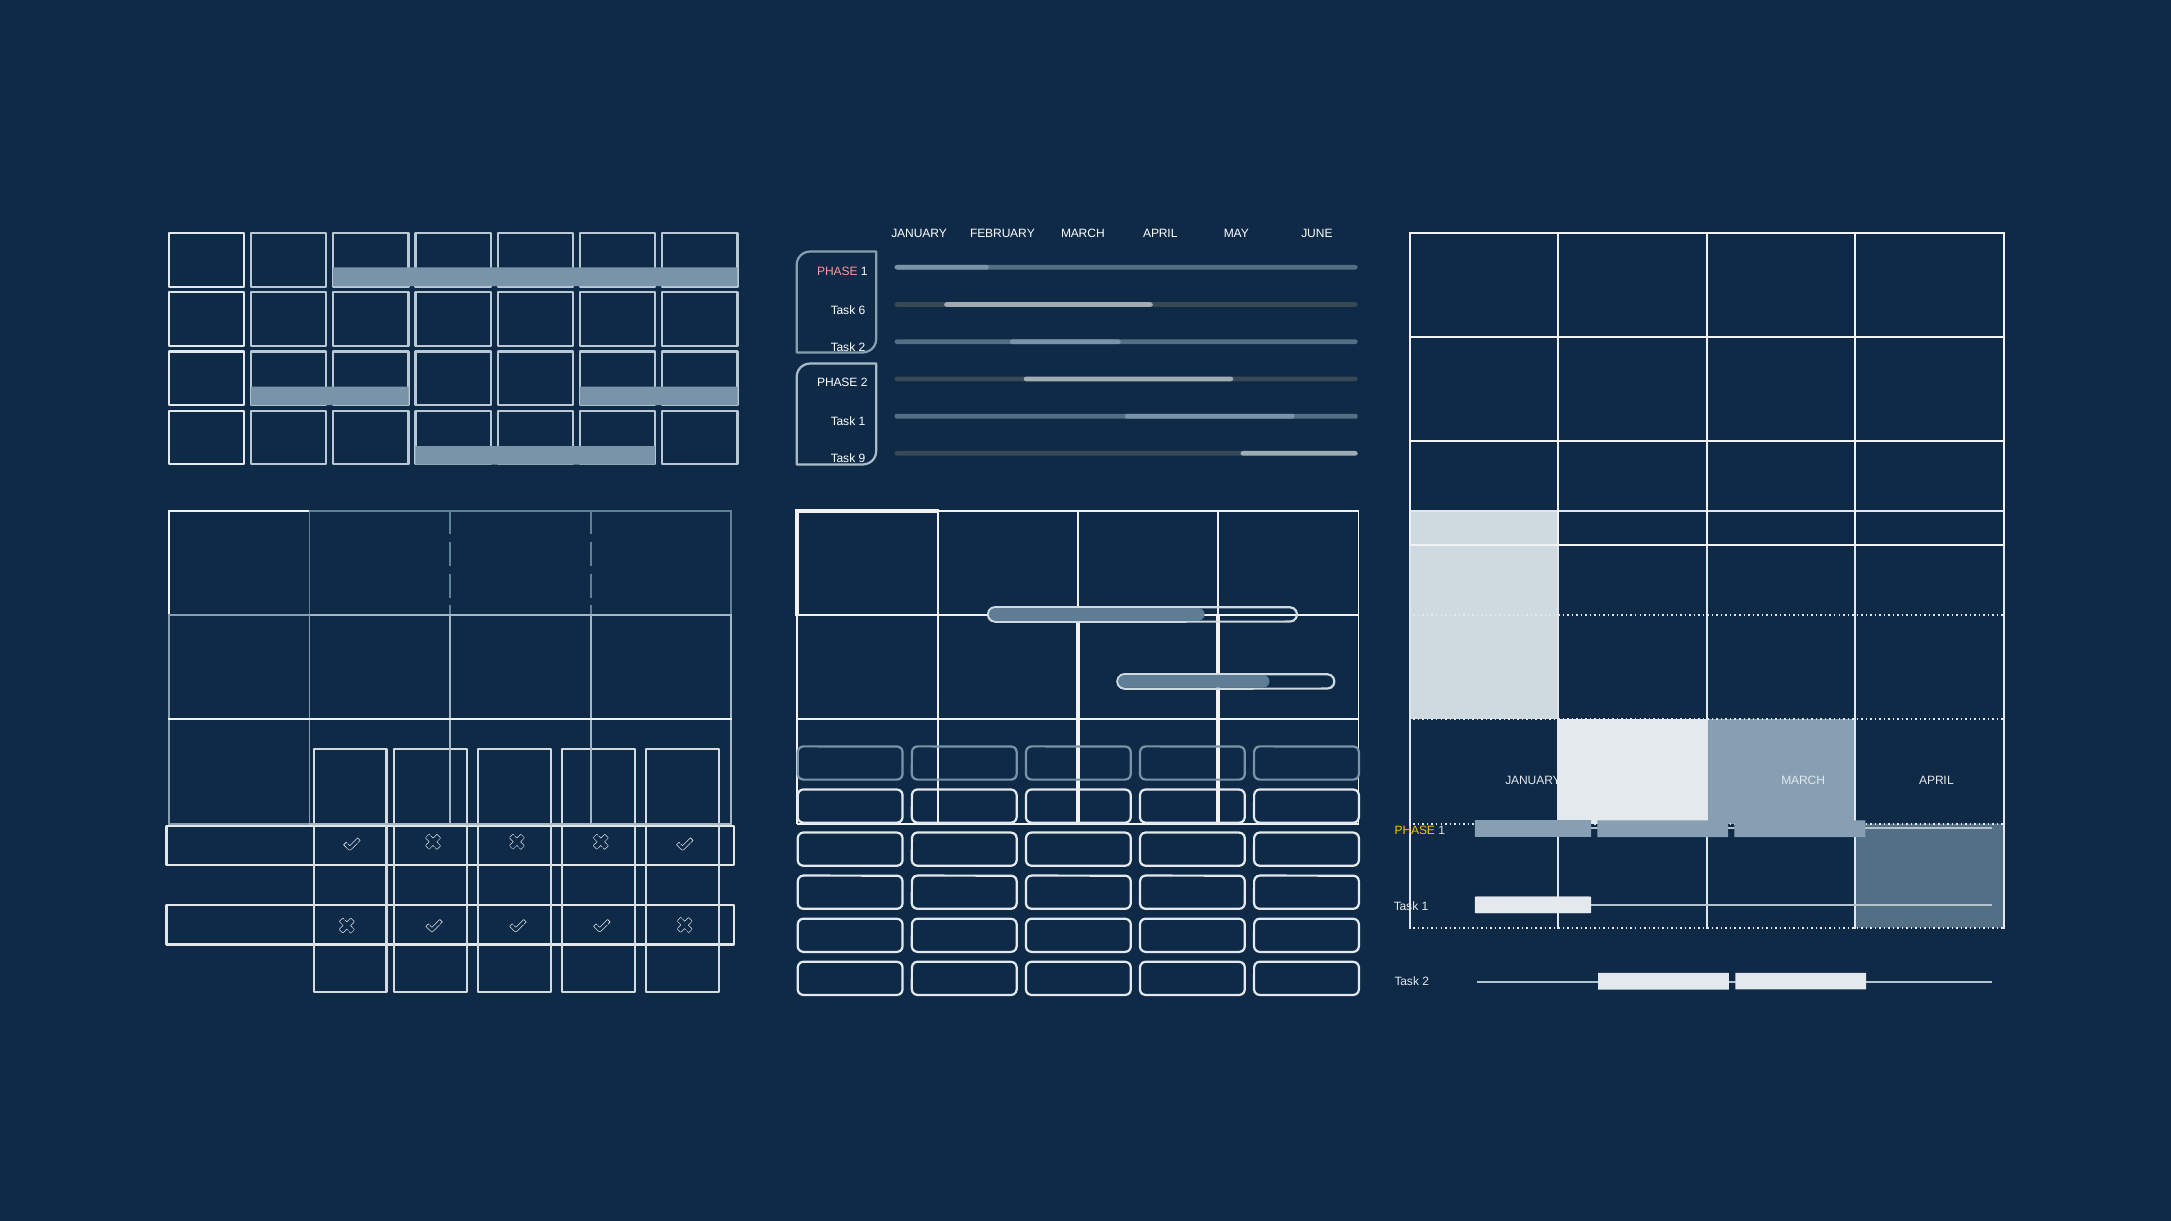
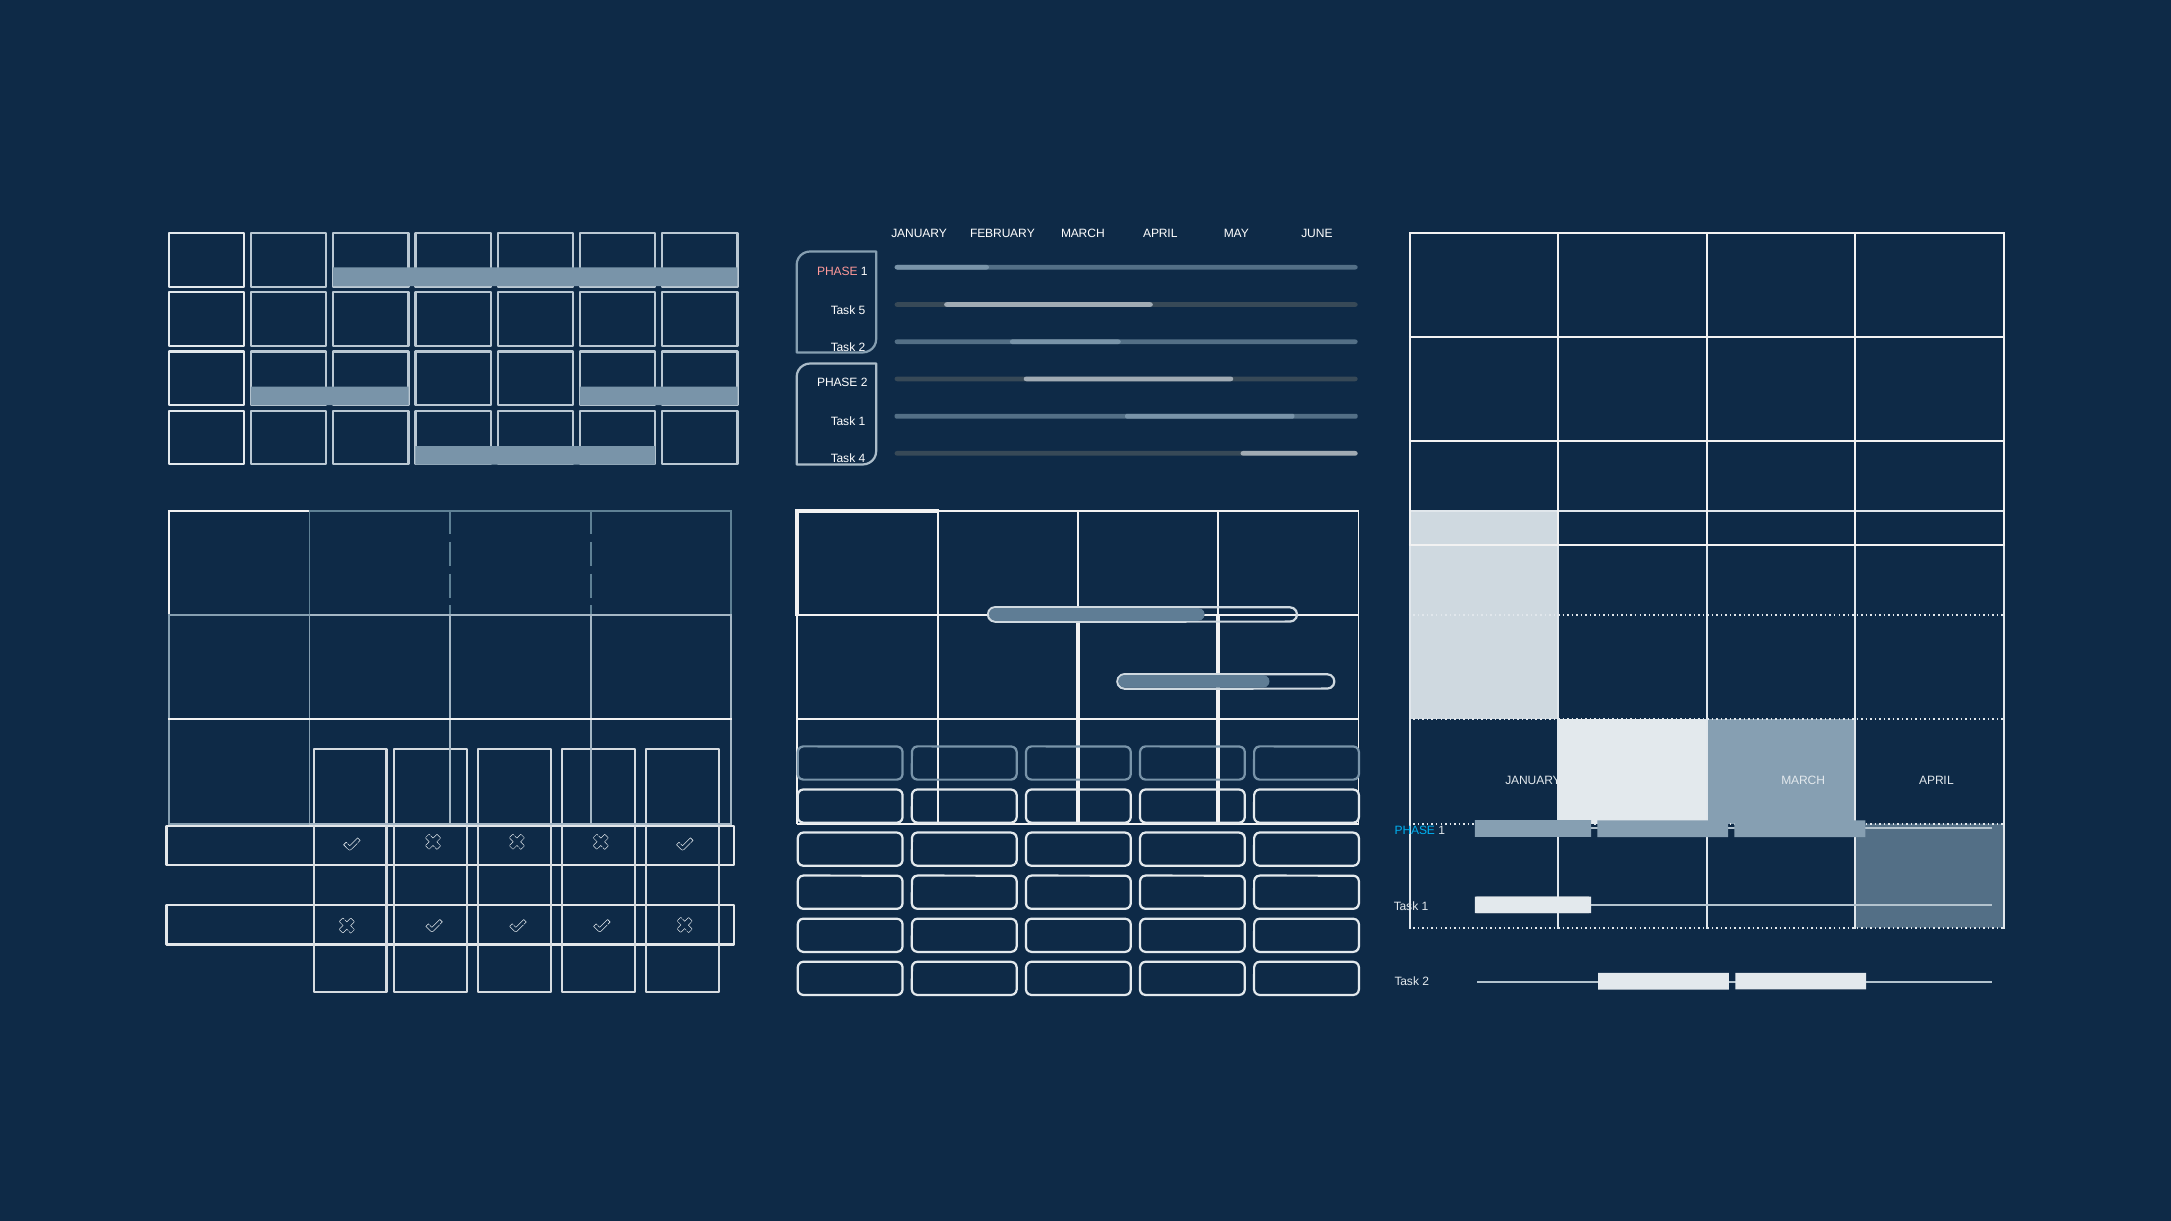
6: 6 -> 5
9: 9 -> 4
PHASE at (1415, 831) colour: yellow -> light blue
